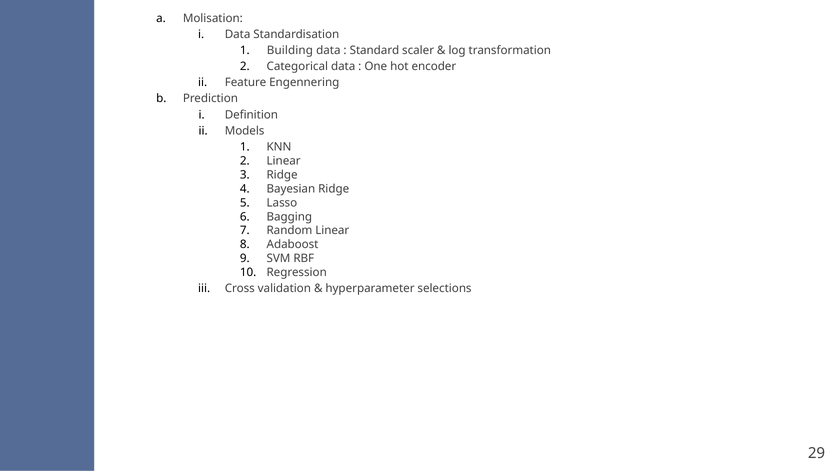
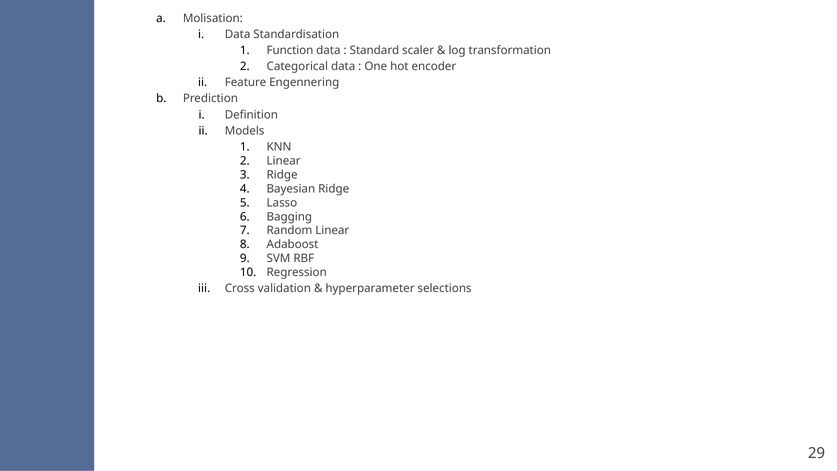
Building: Building -> Function
